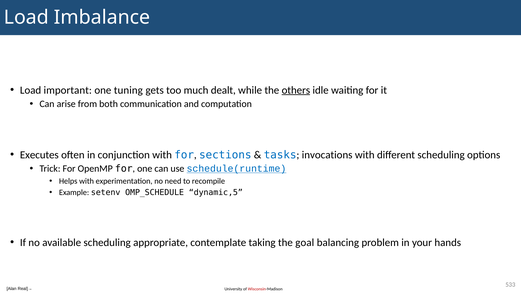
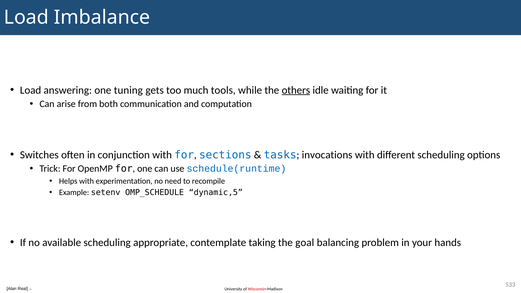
important: important -> answering
dealt: dealt -> tools
Executes: Executes -> Switches
schedule(runtime underline: present -> none
